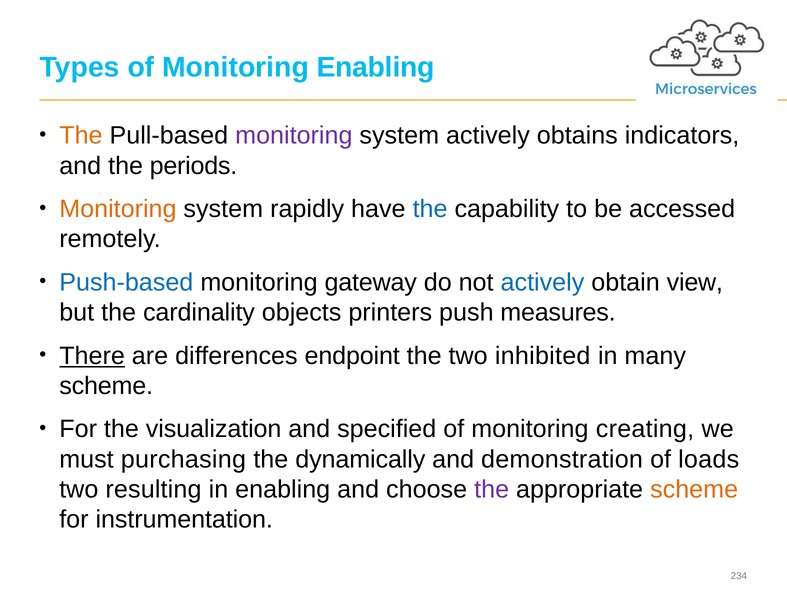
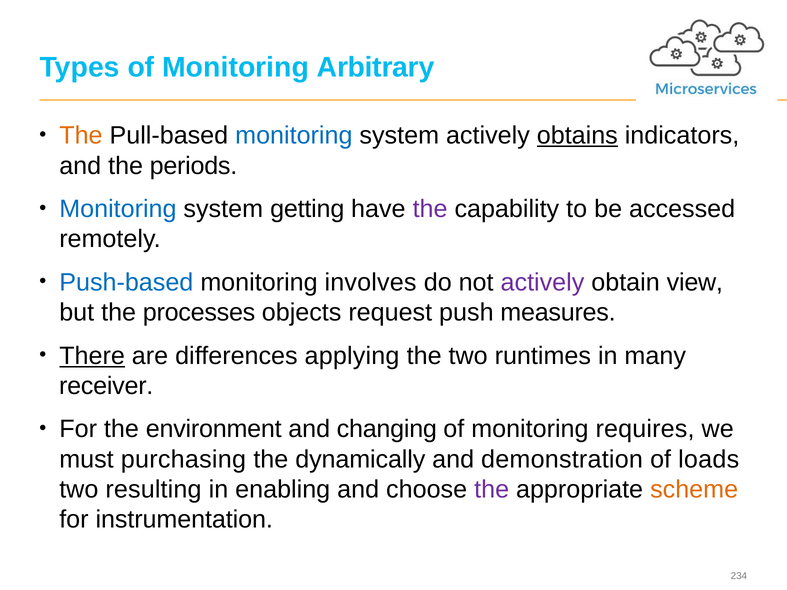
Monitoring Enabling: Enabling -> Arbitrary
monitoring at (294, 136) colour: purple -> blue
obtains underline: none -> present
Monitoring at (118, 209) colour: orange -> blue
rapidly: rapidly -> getting
the at (430, 209) colour: blue -> purple
gateway: gateway -> involves
actively at (542, 282) colour: blue -> purple
cardinality: cardinality -> processes
printers: printers -> request
endpoint: endpoint -> applying
inhibited: inhibited -> runtimes
scheme at (106, 386): scheme -> receiver
visualization: visualization -> environment
specified: specified -> changing
creating: creating -> requires
